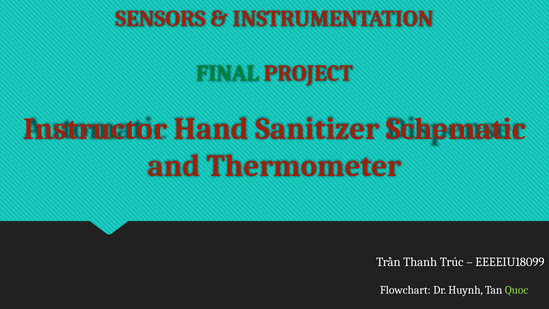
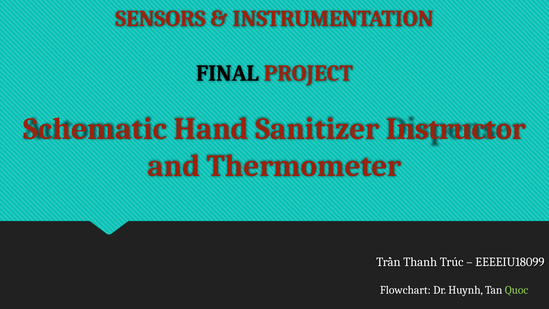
FINAL colour: green -> black
Instructor: Instructor -> Schematic
Schematic: Schematic -> Instructor
